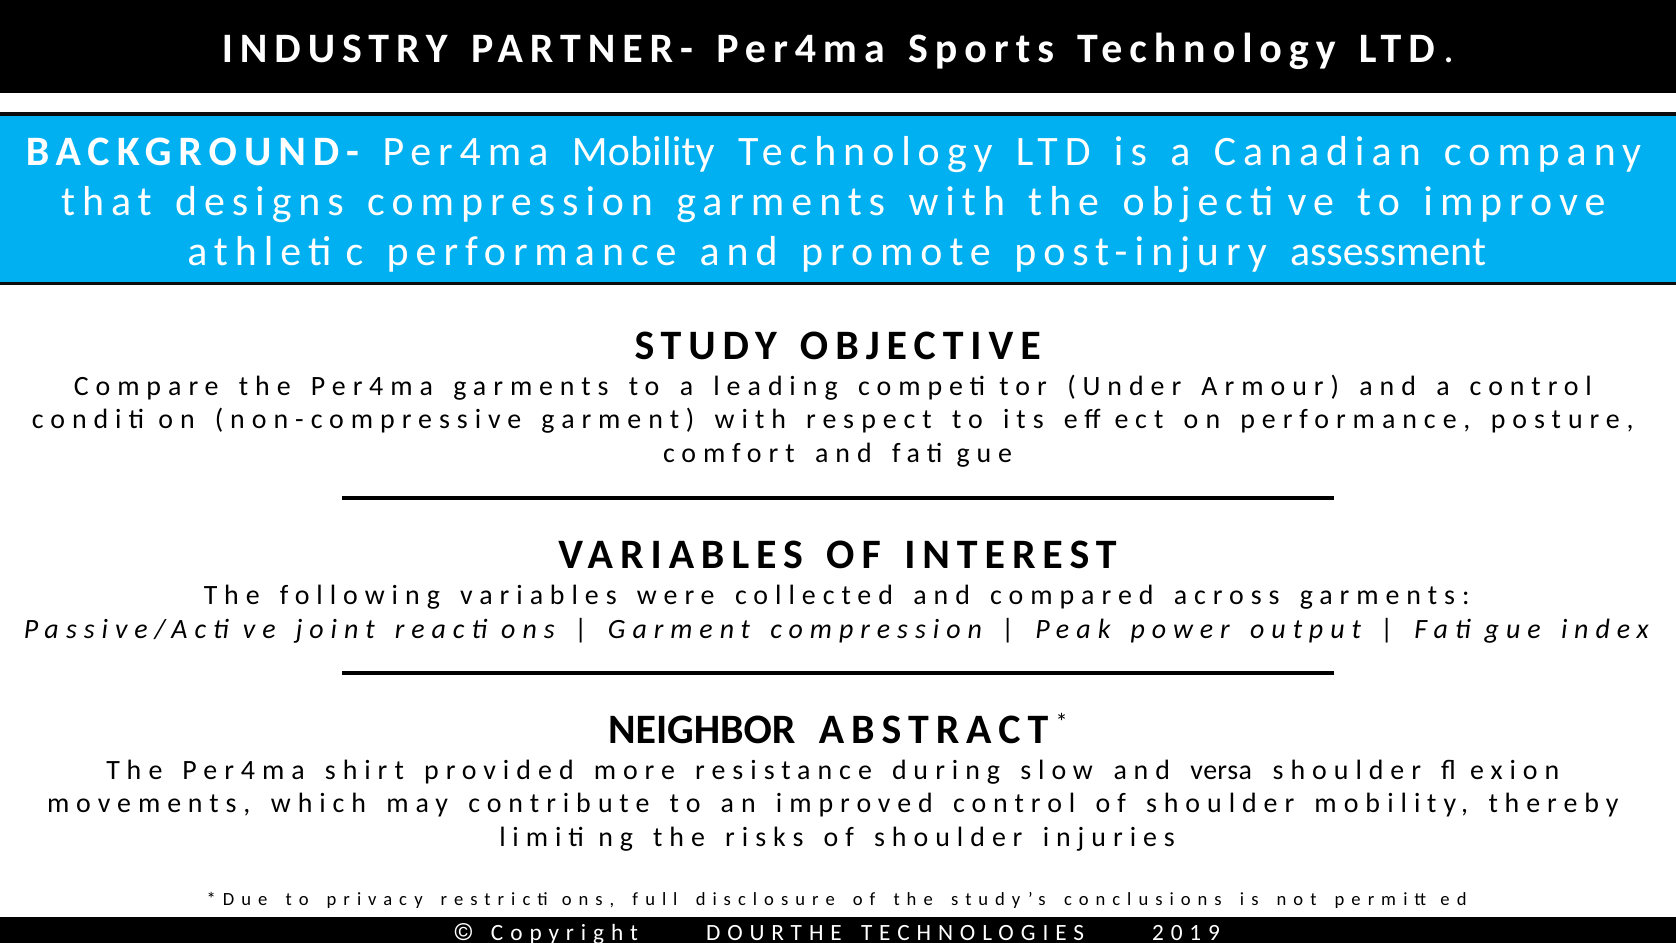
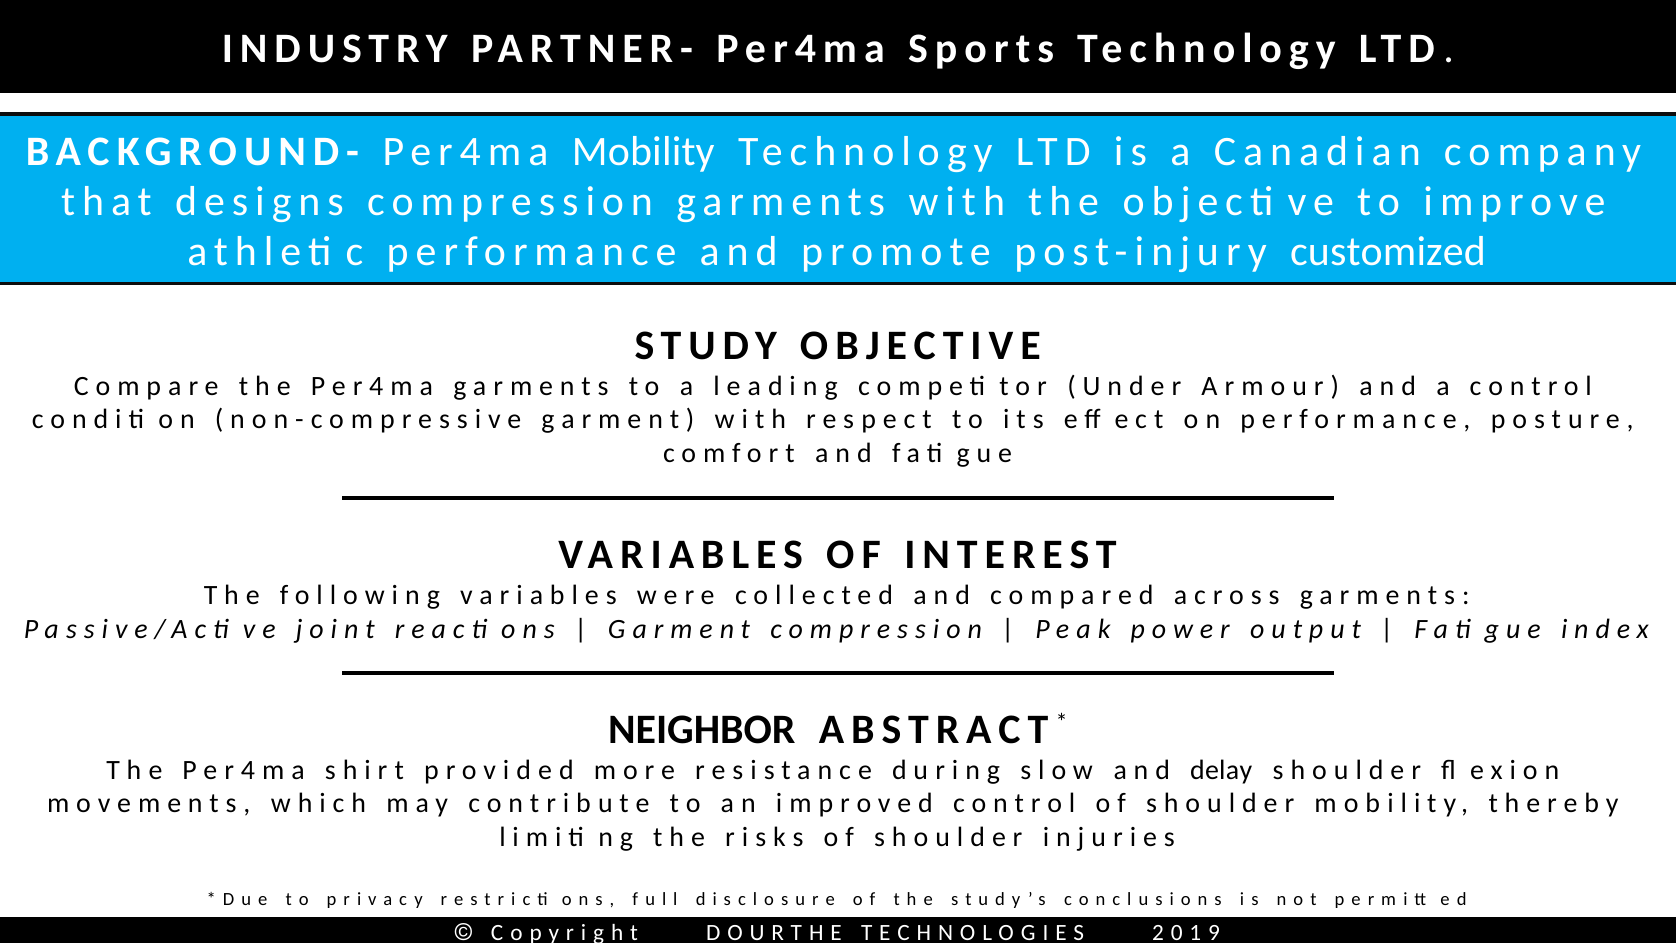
assessment: assessment -> customized
versa: versa -> delay
